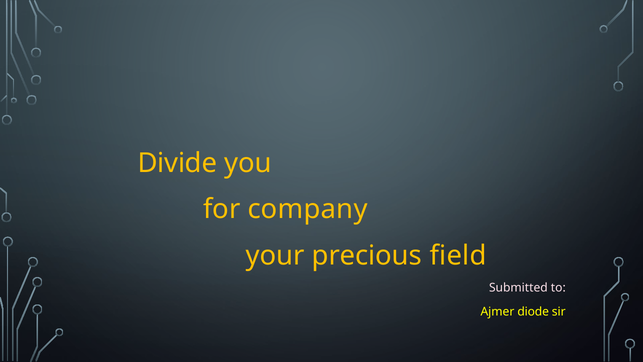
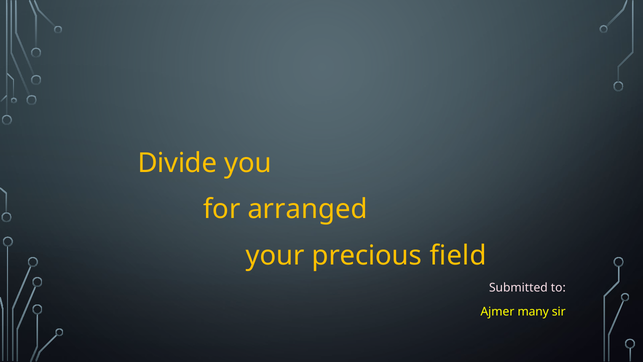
company: company -> arranged
diode: diode -> many
